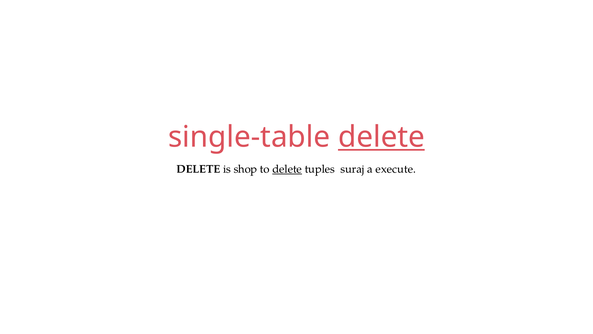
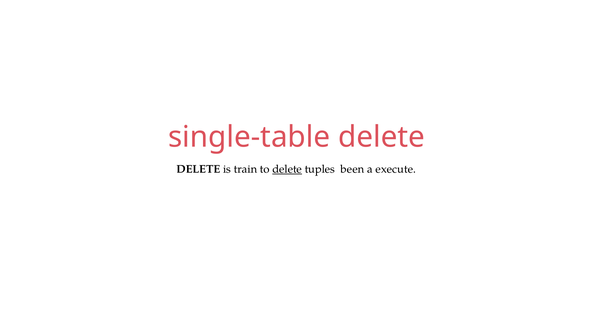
delete at (381, 137) underline: present -> none
shop: shop -> train
suraj: suraj -> been
